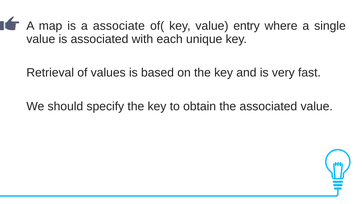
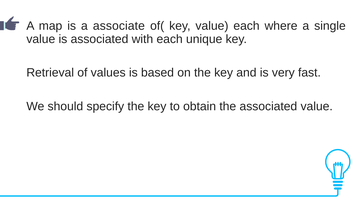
value entry: entry -> each
